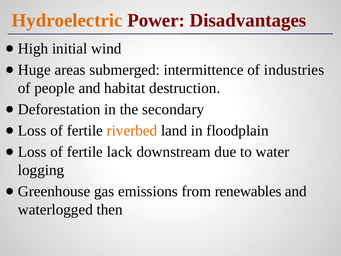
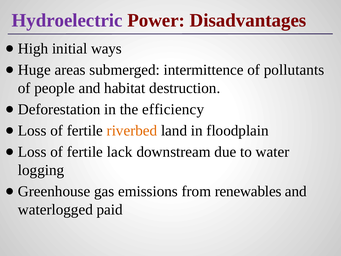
Hydroelectric colour: orange -> purple
wind: wind -> ways
industries: industries -> pollutants
secondary: secondary -> efficiency
then: then -> paid
